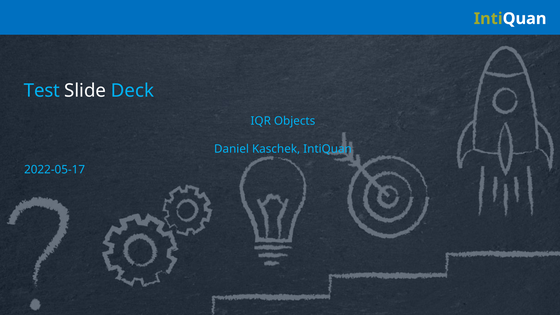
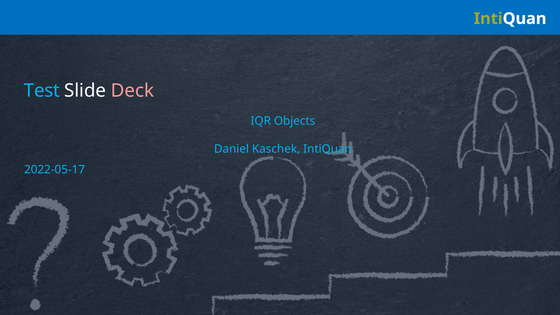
Deck colour: light blue -> pink
